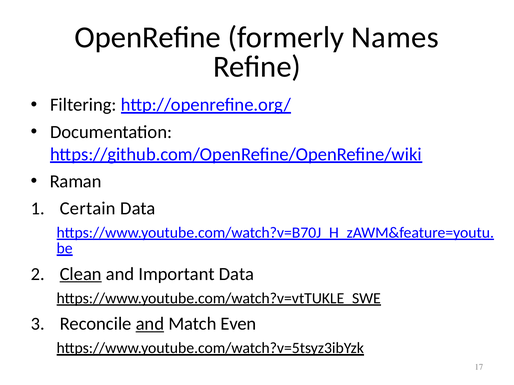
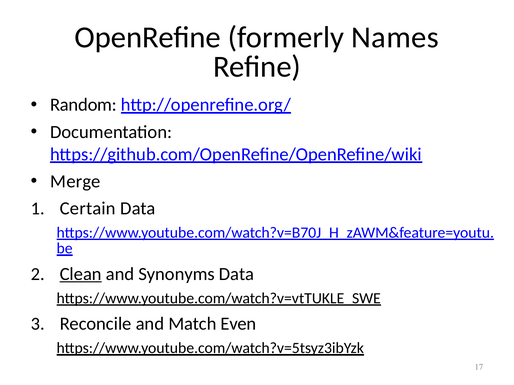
Filtering: Filtering -> Random
Raman: Raman -> Merge
Important: Important -> Synonyms
and at (150, 324) underline: present -> none
